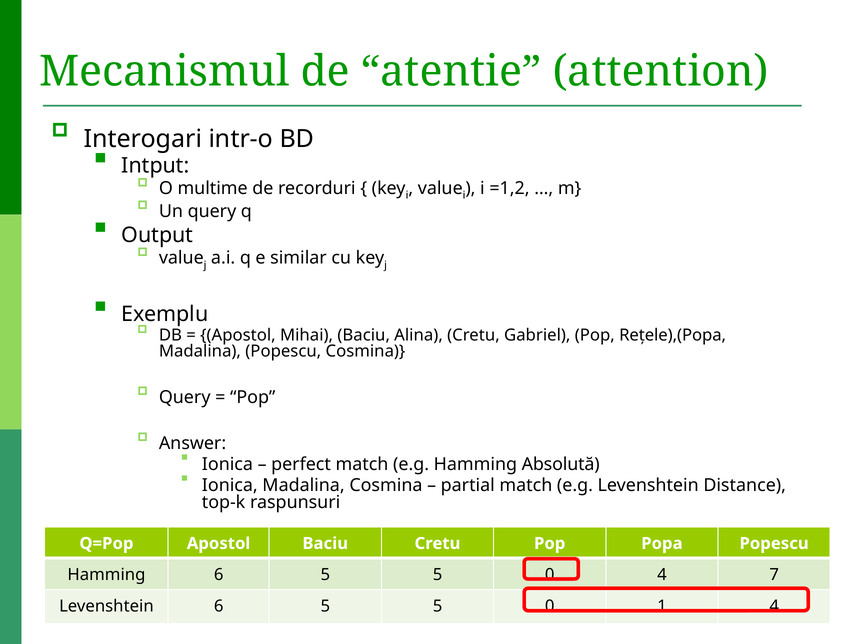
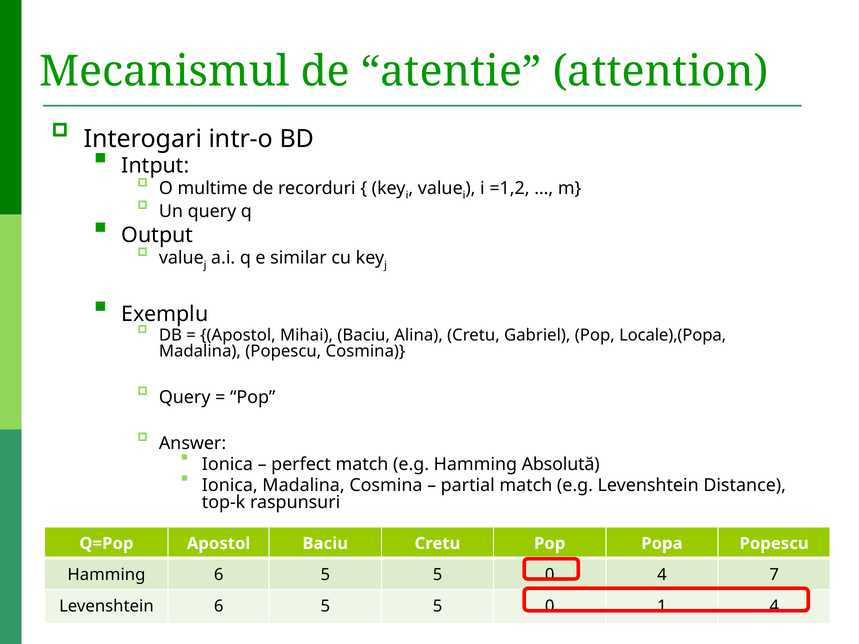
Reţele),(Popa: Reţele),(Popa -> Locale),(Popa
